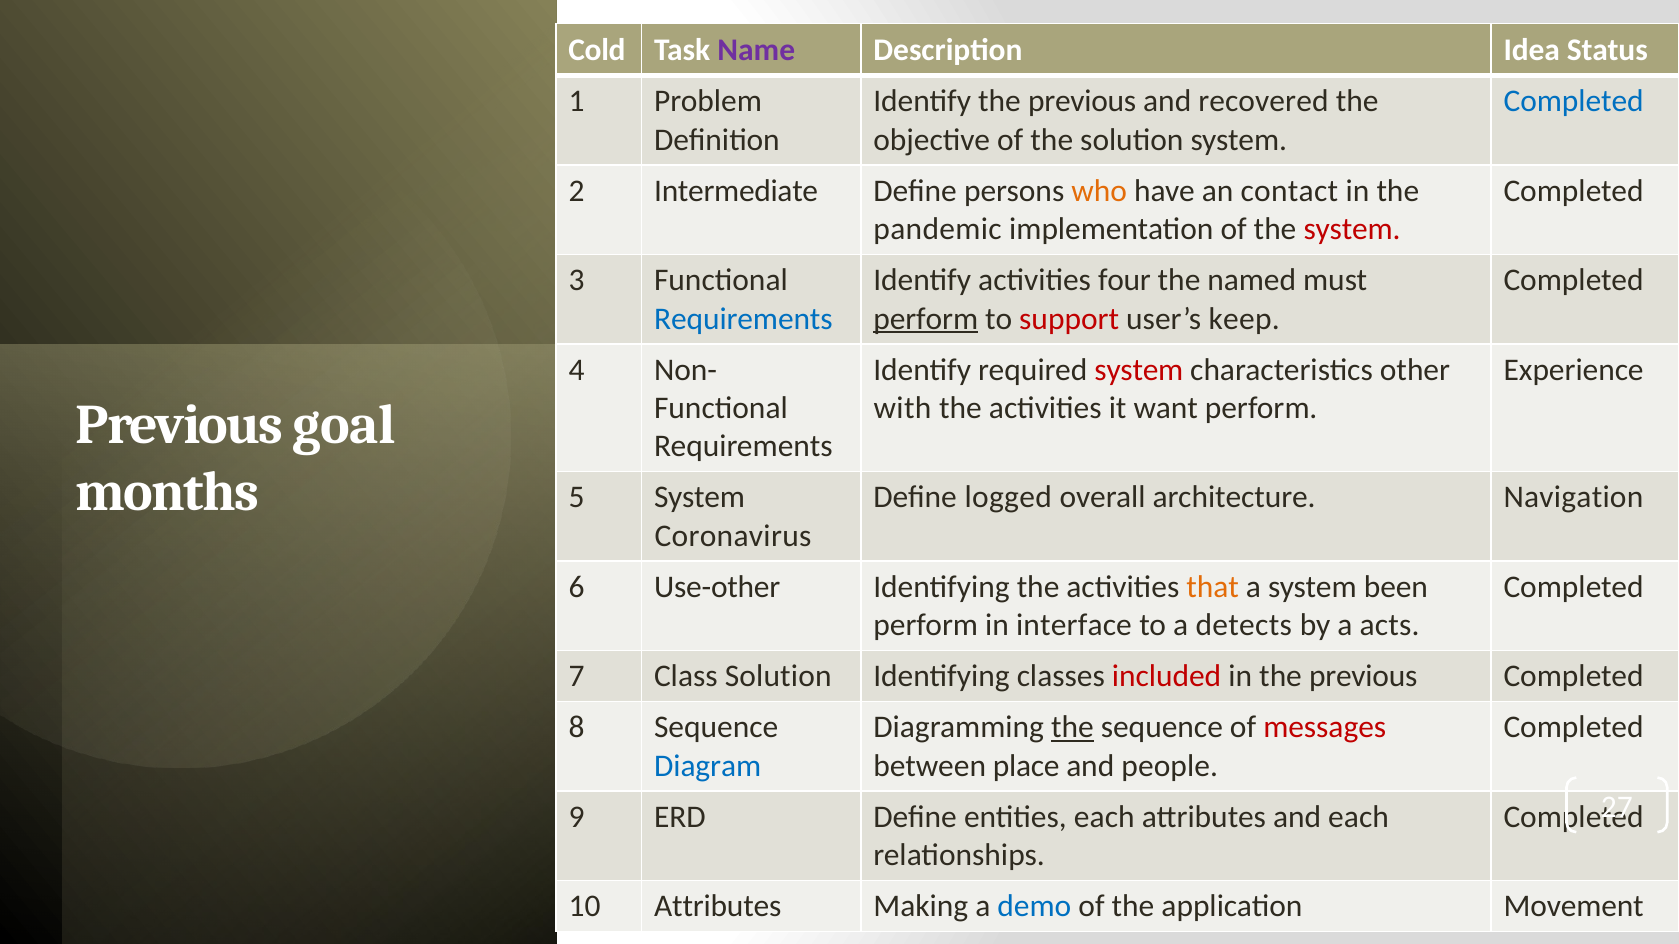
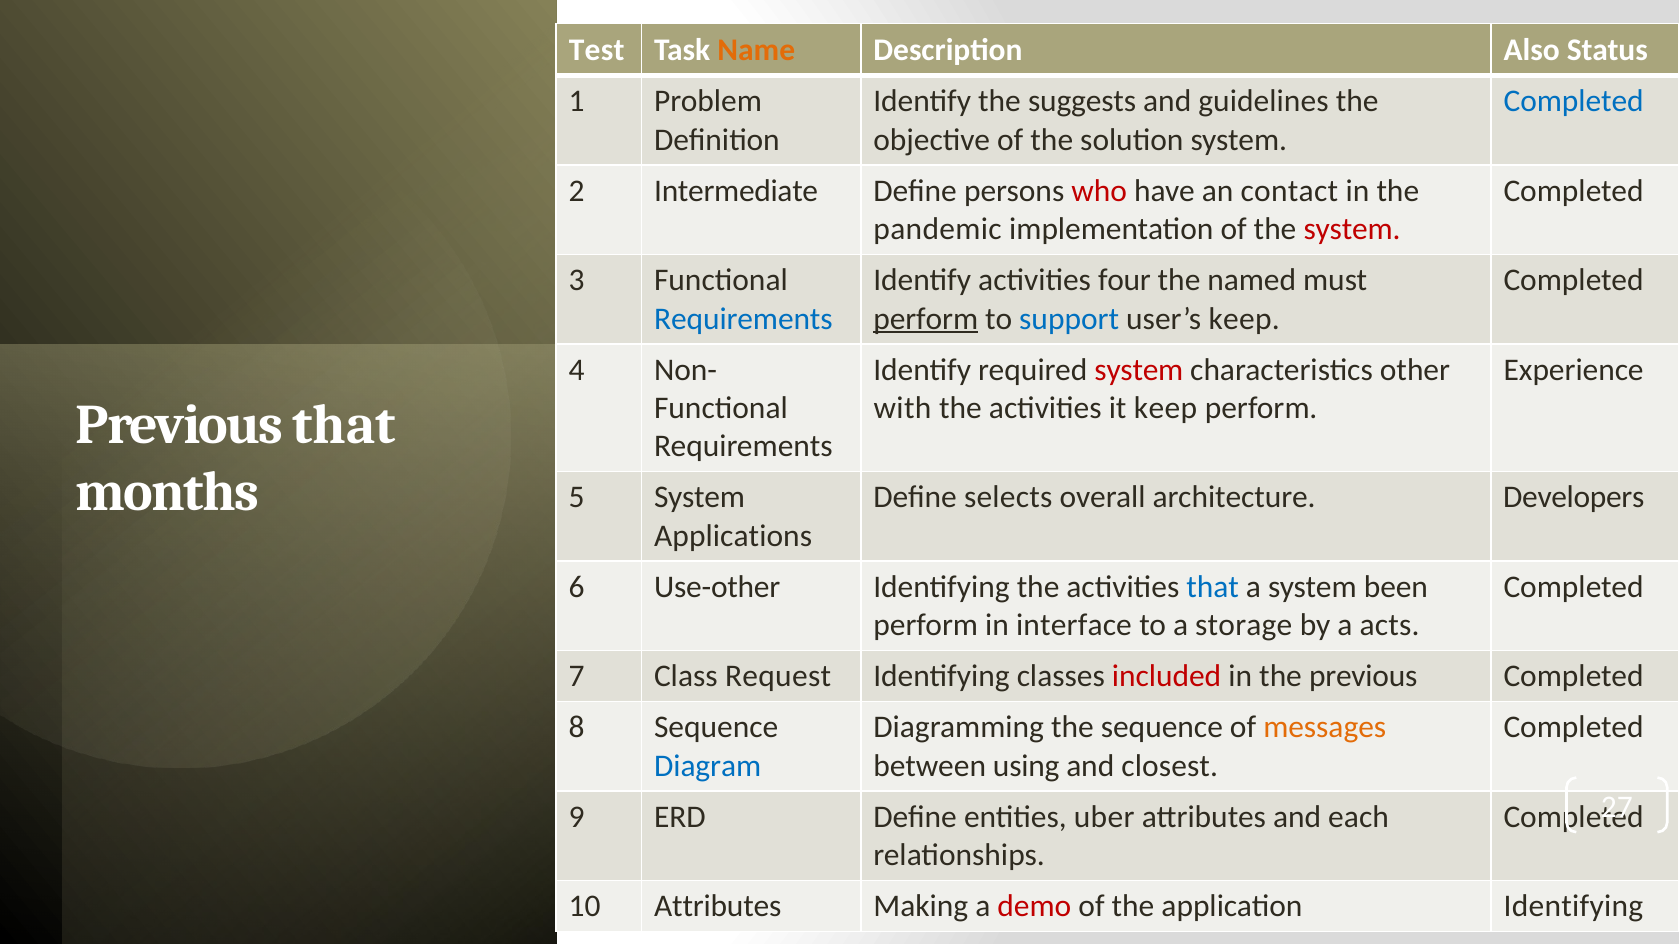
Cold: Cold -> Test
Name colour: purple -> orange
Idea: Idea -> Also
Identify the previous: previous -> suggests
recovered: recovered -> guidelines
who colour: orange -> red
support colour: red -> blue
it want: want -> keep
Previous goal: goal -> that
logged: logged -> selects
Navigation: Navigation -> Developers
Coronavirus: Coronavirus -> Applications
that at (1213, 587) colour: orange -> blue
detects: detects -> storage
Class Solution: Solution -> Request
the at (1072, 728) underline: present -> none
messages colour: red -> orange
place: place -> using
people: people -> closest
entities each: each -> uber
demo colour: blue -> red
application Movement: Movement -> Identifying
